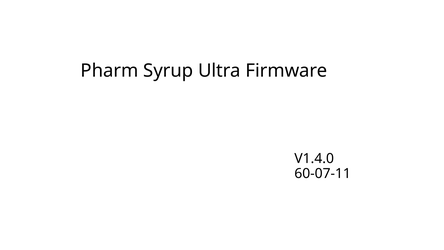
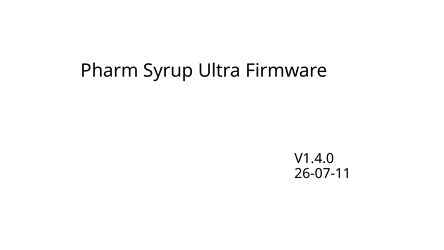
60-07-11: 60-07-11 -> 26-07-11
